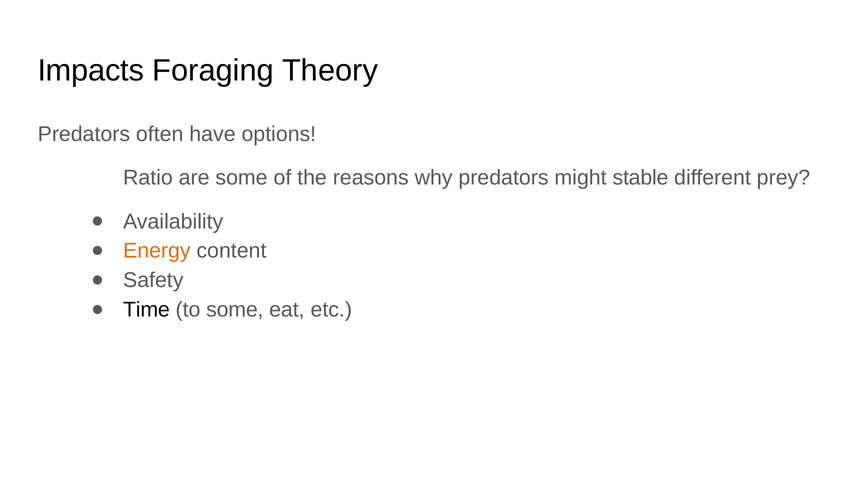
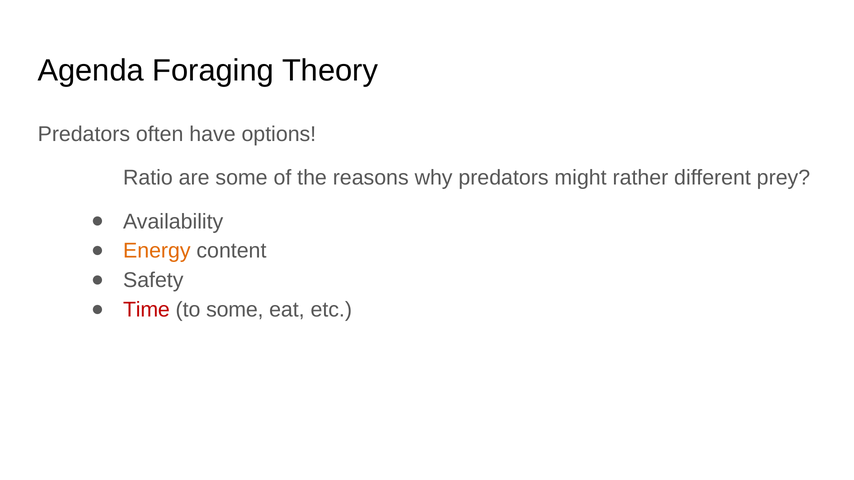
Impacts: Impacts -> Agenda
stable: stable -> rather
Time colour: black -> red
